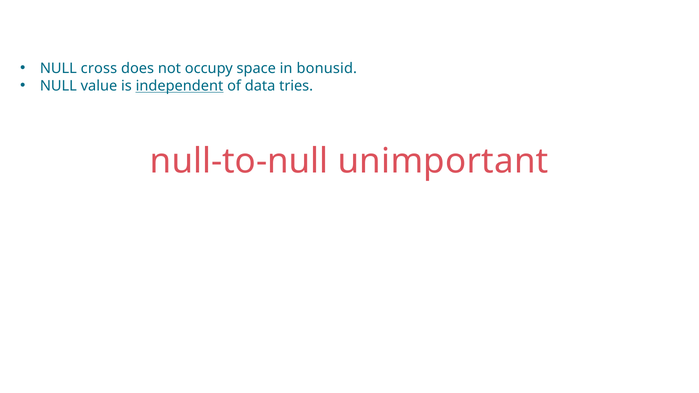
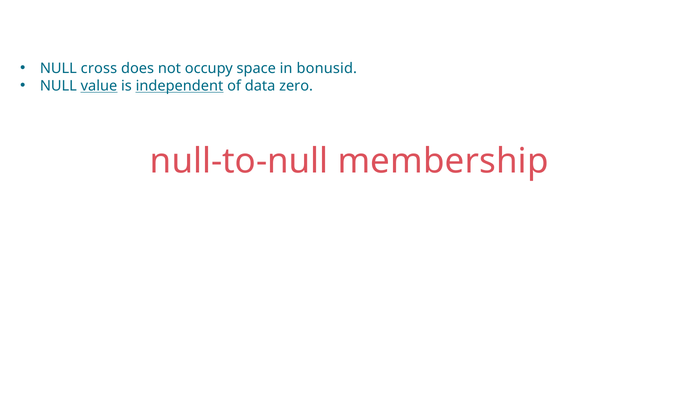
value underline: none -> present
tries: tries -> zero
unimportant: unimportant -> membership
